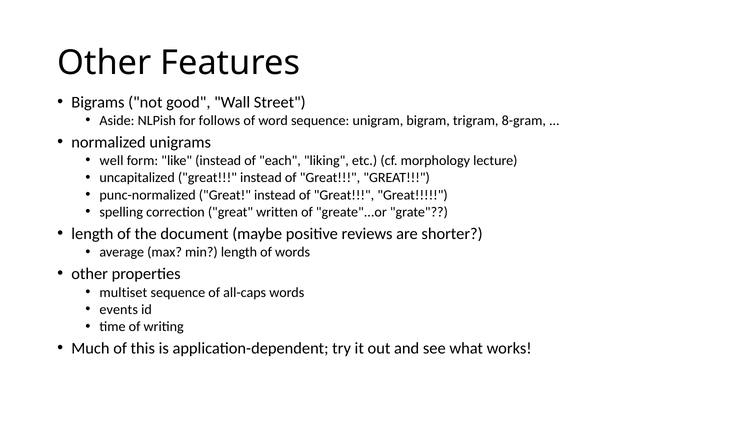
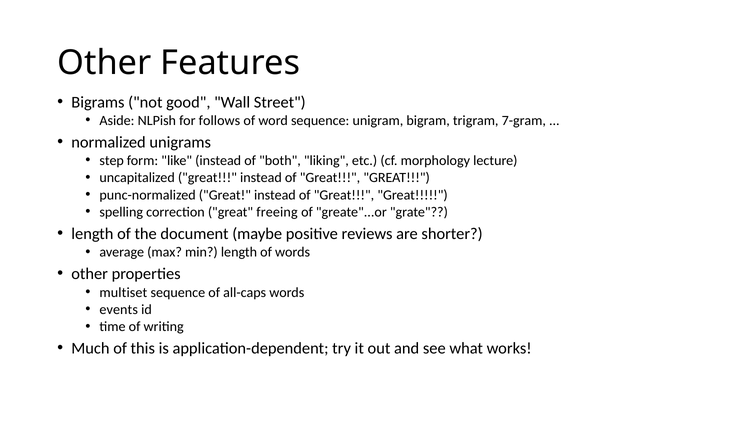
8-gram: 8-gram -> 7-gram
well: well -> step
each: each -> both
written: written -> freeing
